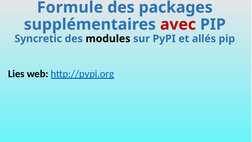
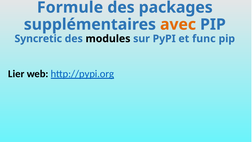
avec colour: red -> orange
allés: allés -> func
Lies: Lies -> Lier
